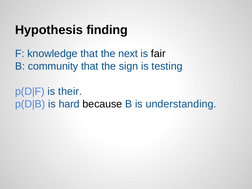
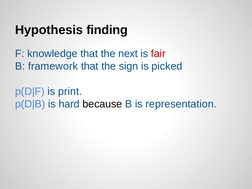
fair colour: black -> red
community: community -> framework
testing: testing -> picked
their: their -> print
understanding: understanding -> representation
